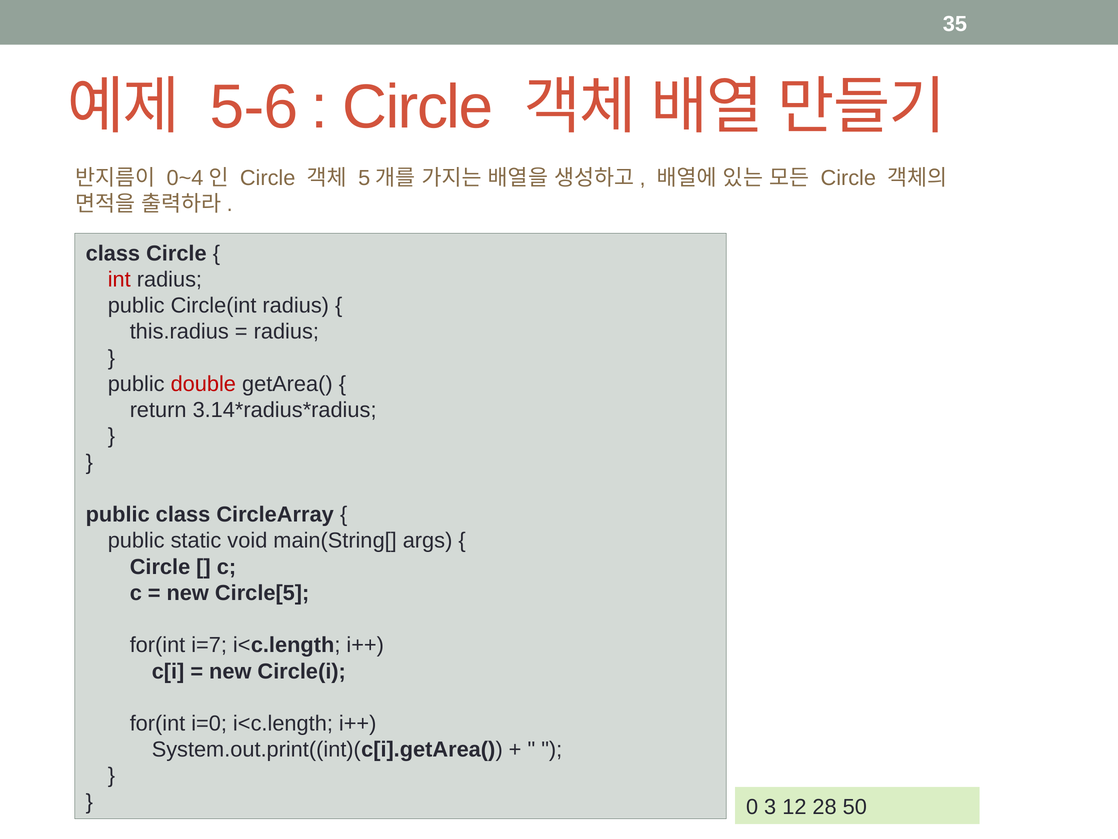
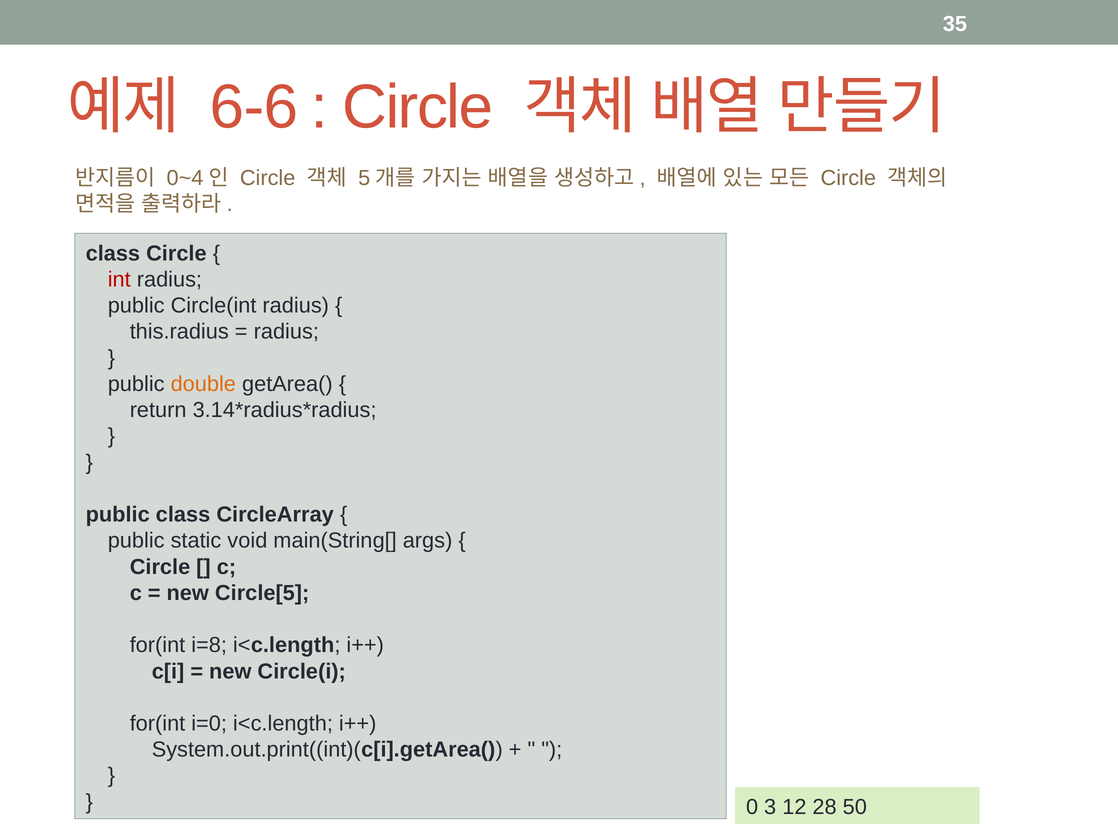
5-6: 5-6 -> 6-6
double colour: red -> orange
i=7: i=7 -> i=8
